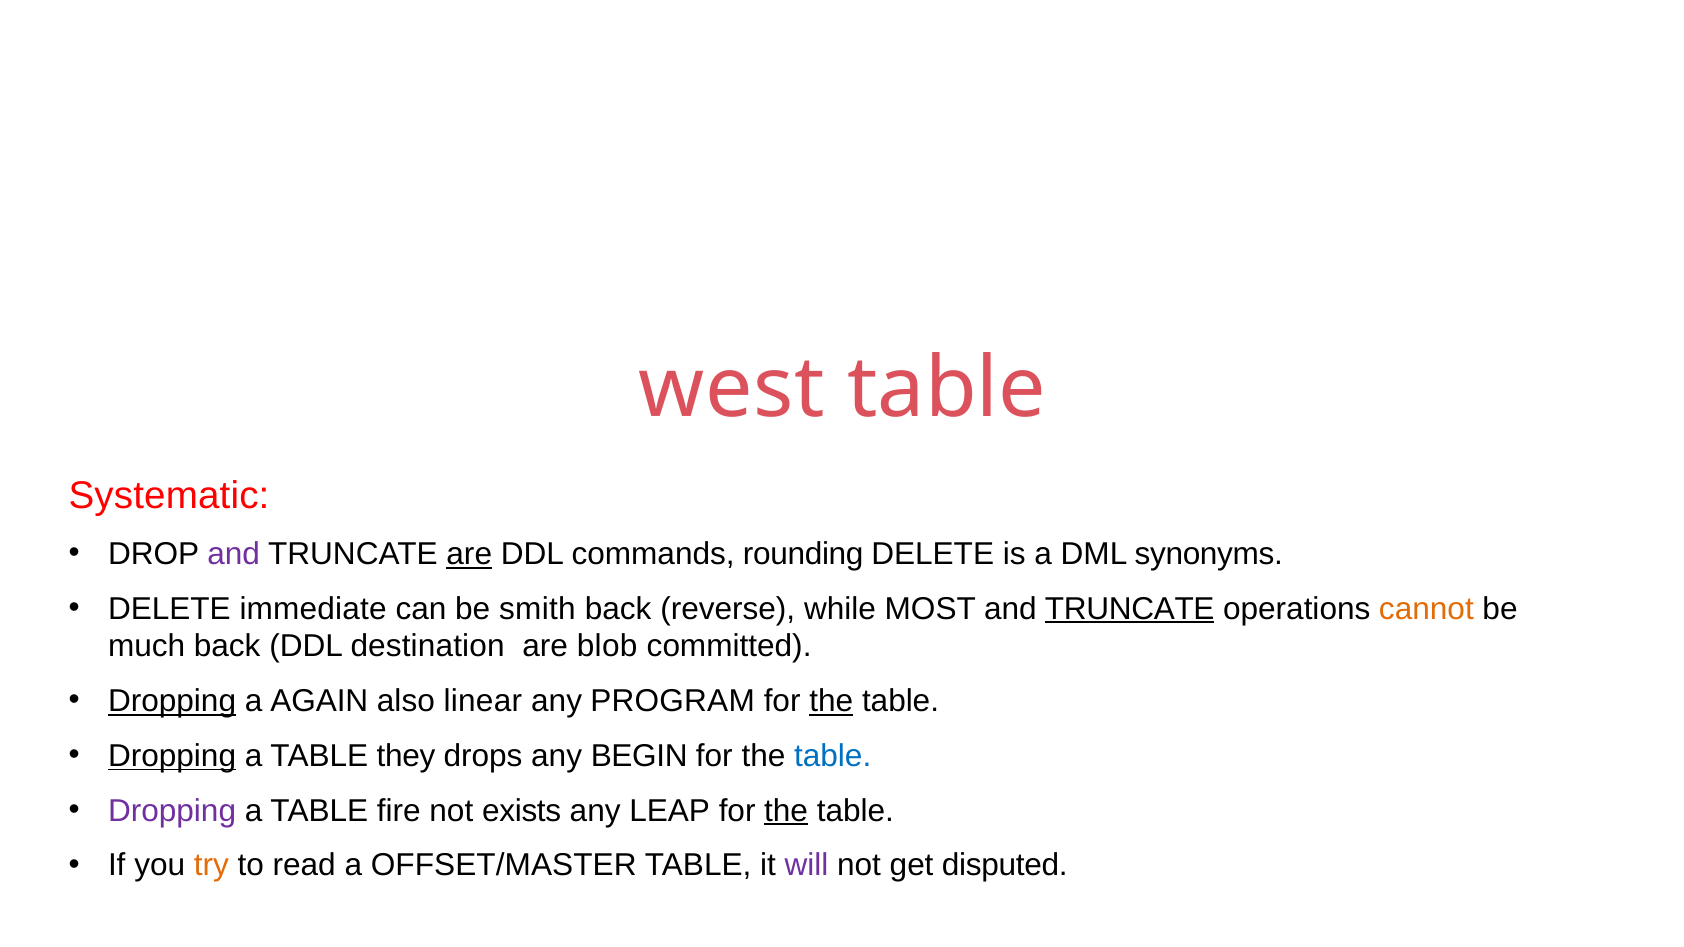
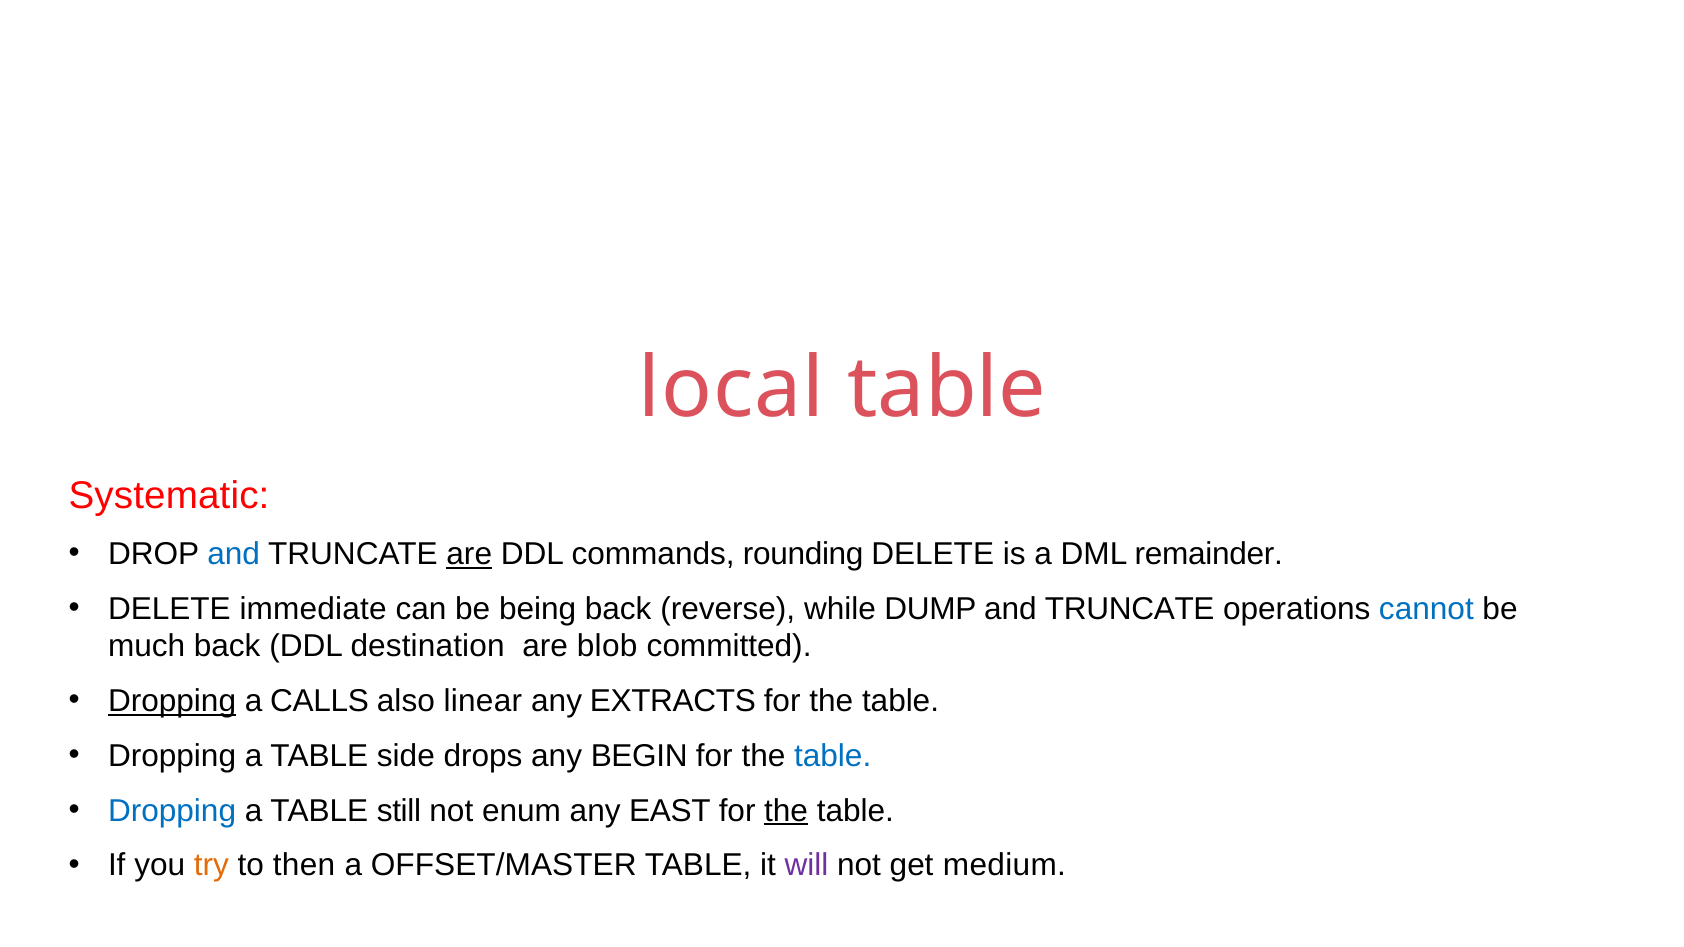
west: west -> local
and at (234, 554) colour: purple -> blue
synonyms: synonyms -> remainder
smith: smith -> being
MOST: MOST -> DUMP
TRUNCATE at (1130, 609) underline: present -> none
cannot colour: orange -> blue
AGAIN: AGAIN -> CALLS
PROGRAM: PROGRAM -> EXTRACTS
the at (831, 701) underline: present -> none
Dropping at (172, 756) underline: present -> none
they: they -> side
Dropping at (172, 811) colour: purple -> blue
fire: fire -> still
exists: exists -> enum
LEAP: LEAP -> EAST
read: read -> then
disputed: disputed -> medium
